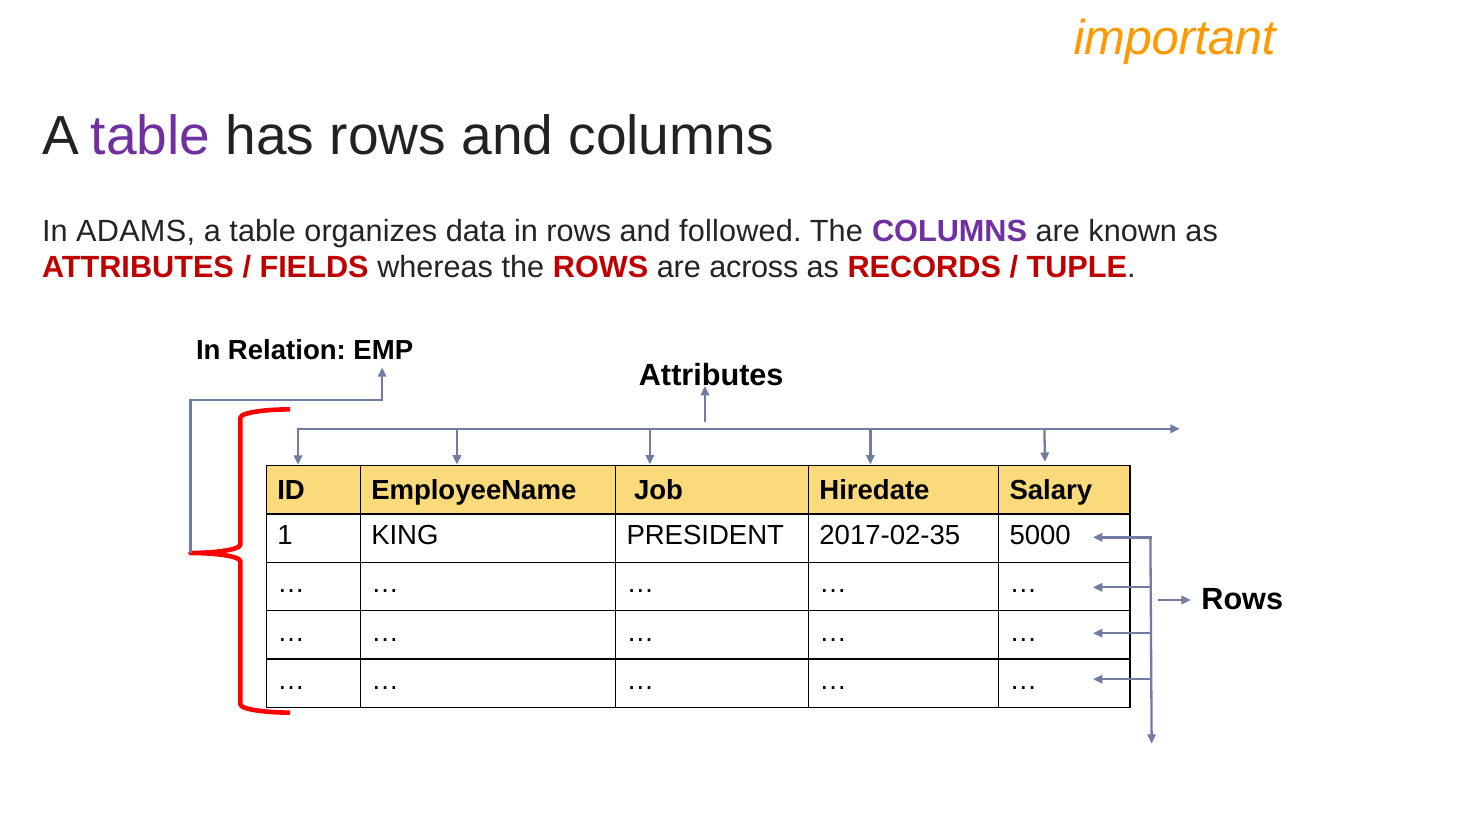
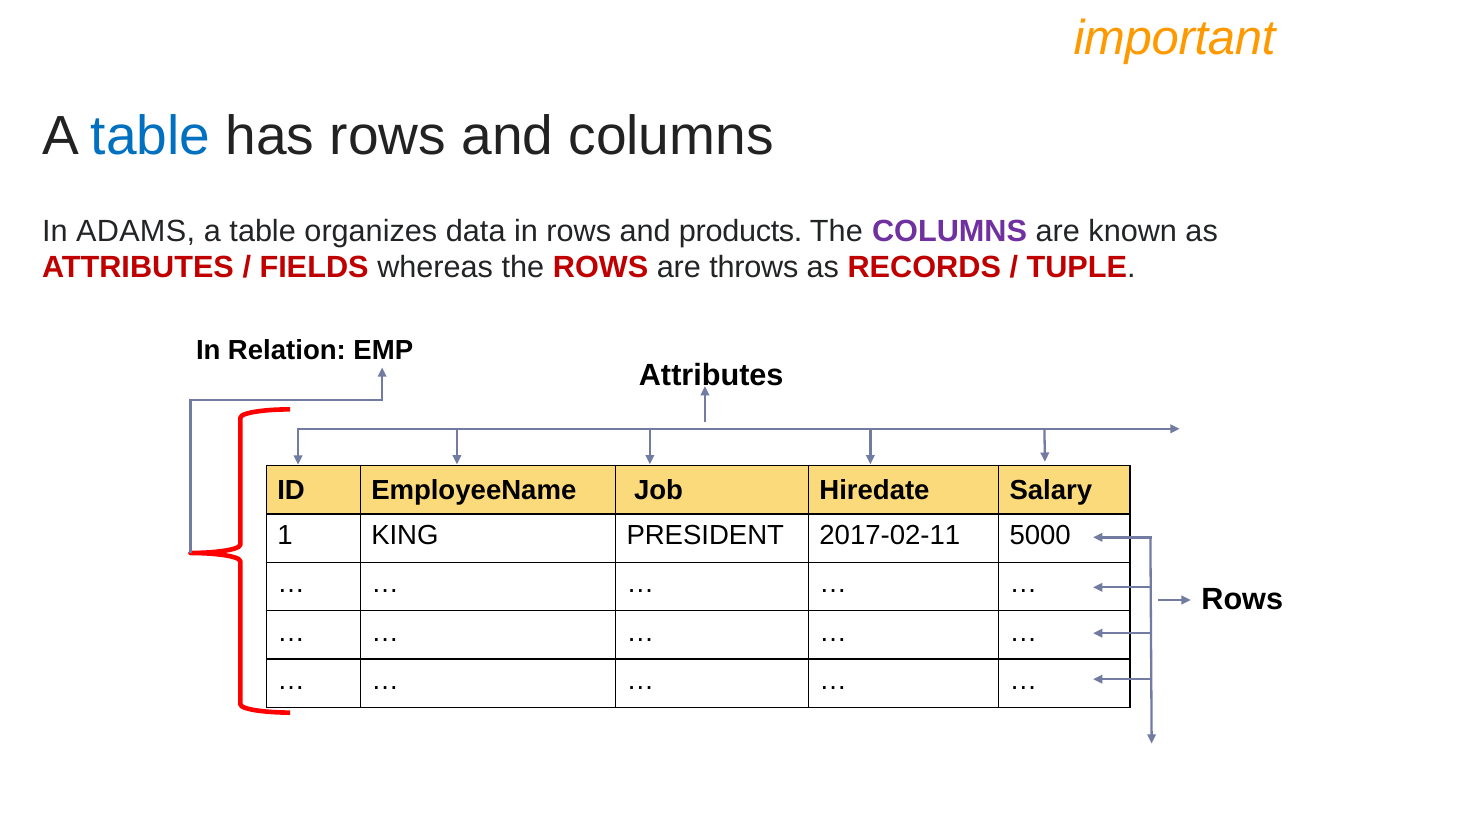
table at (151, 136) colour: purple -> blue
followed: followed -> products
across: across -> throws
2017-02-35: 2017-02-35 -> 2017-02-11
